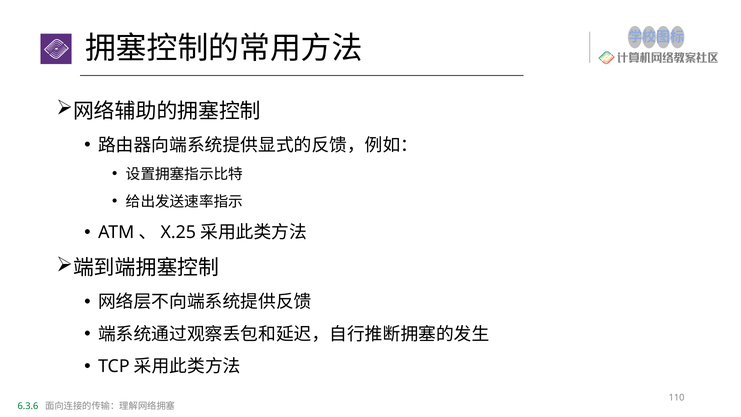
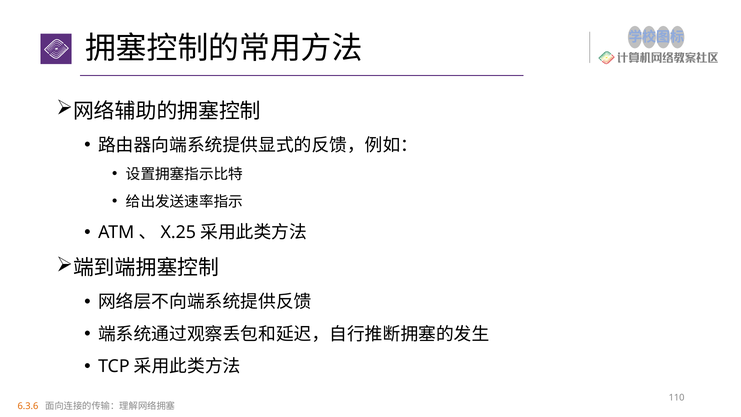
6.3.6 colour: green -> orange
